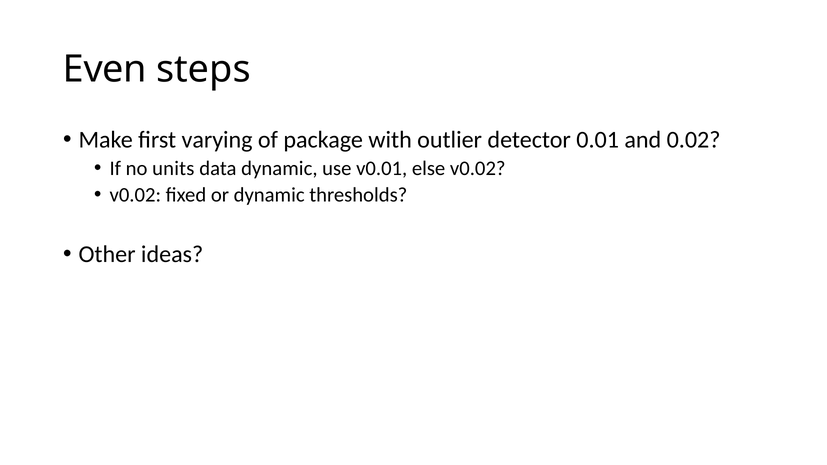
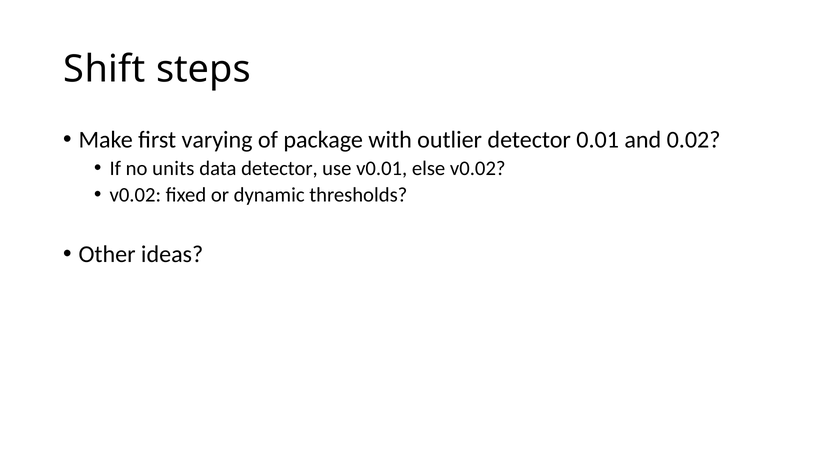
Even: Even -> Shift
data dynamic: dynamic -> detector
